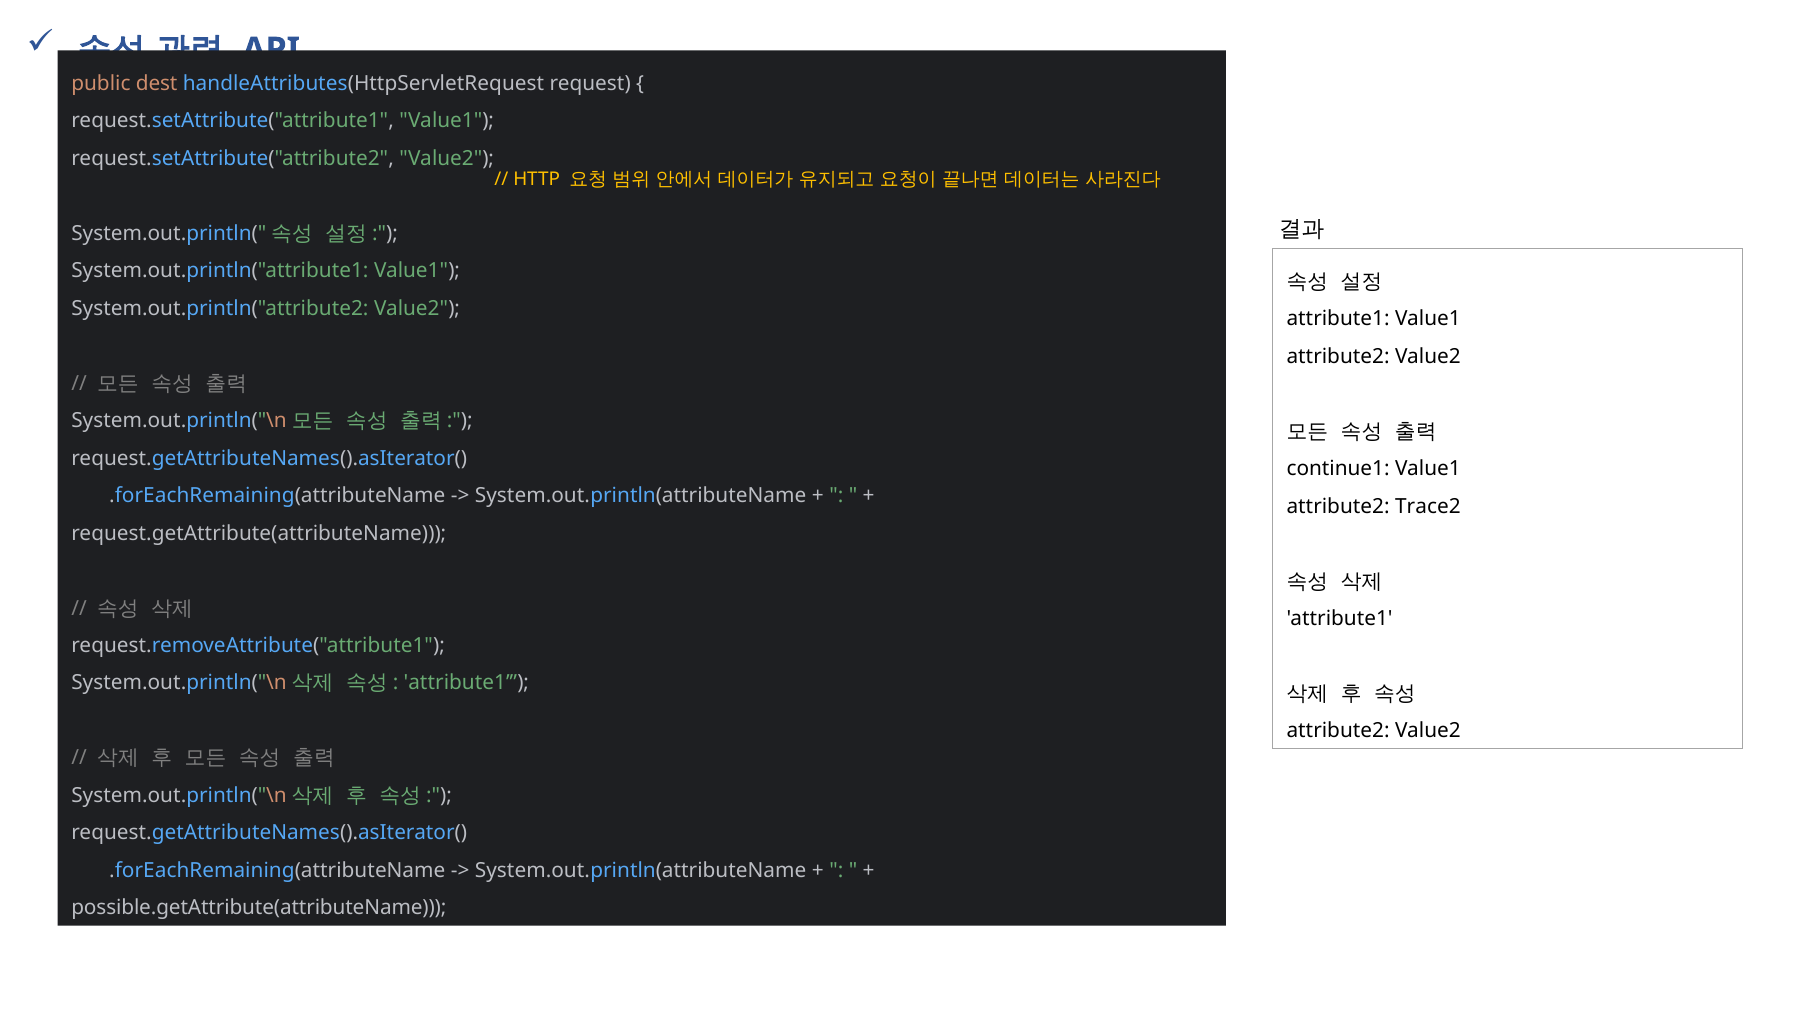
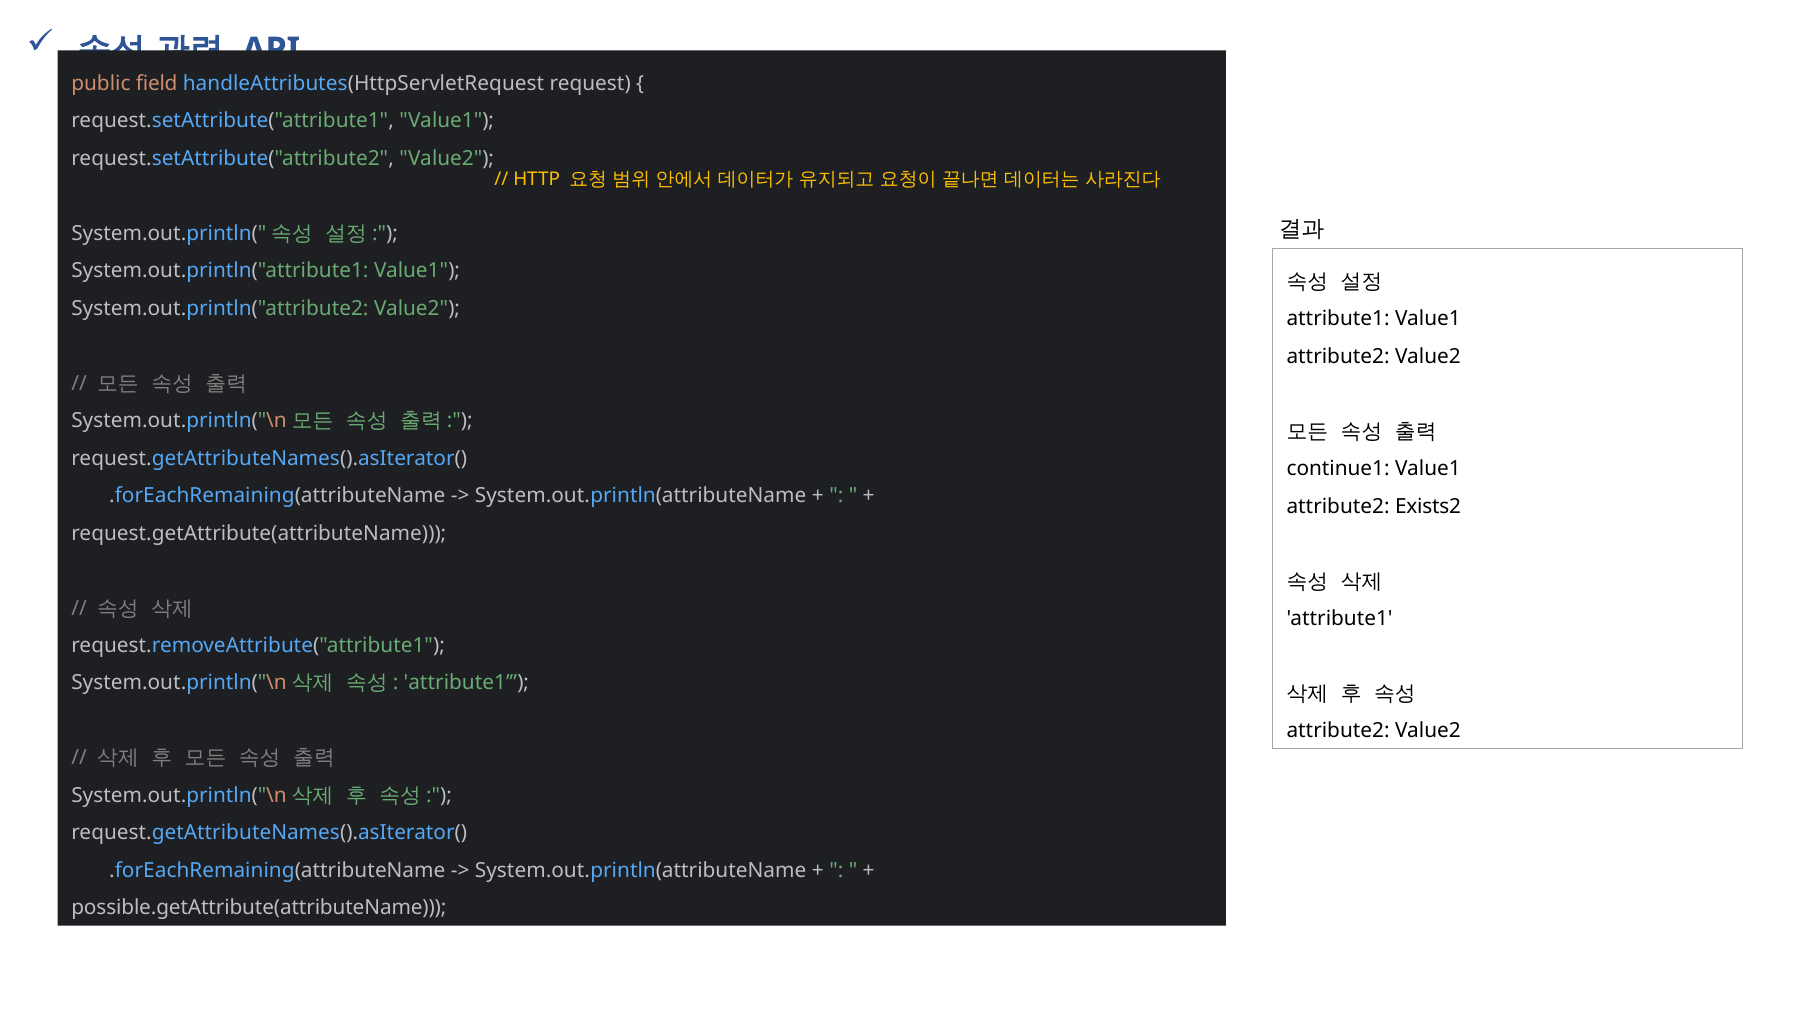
dest: dest -> field
Trace2: Trace2 -> Exists2
